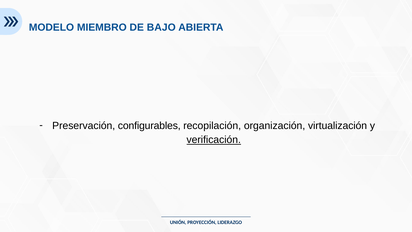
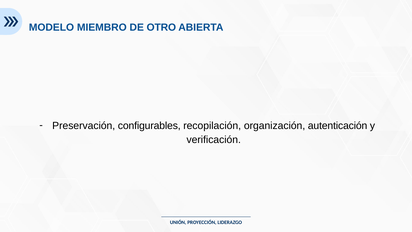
BAJO: BAJO -> OTRO
virtualización: virtualización -> autenticación
verificación underline: present -> none
